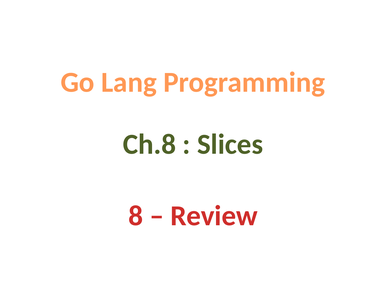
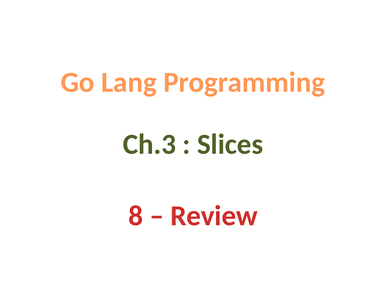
Ch.8: Ch.8 -> Ch.3
